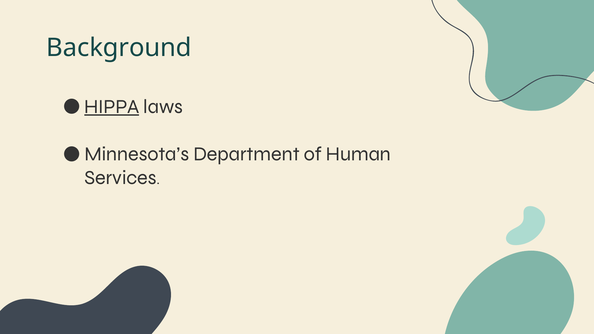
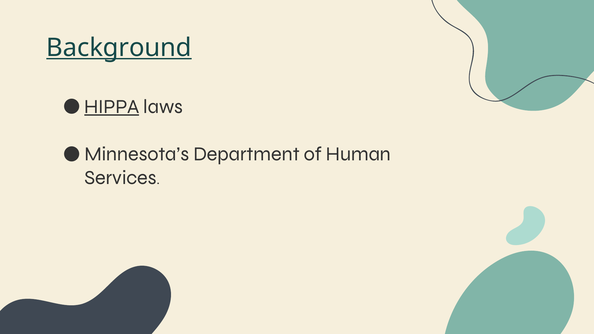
Background underline: none -> present
